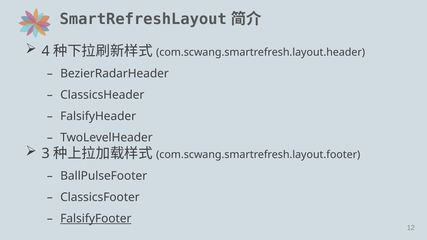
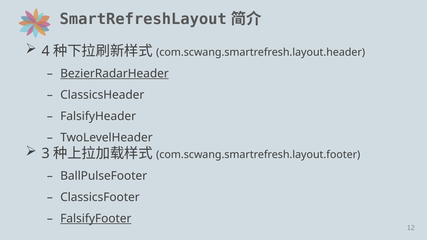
BezierRadarHeader underline: none -> present
